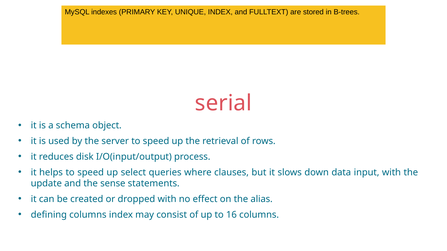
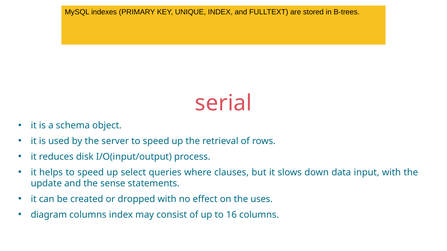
alias: alias -> uses
defining: defining -> diagram
